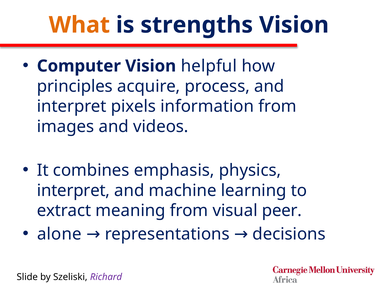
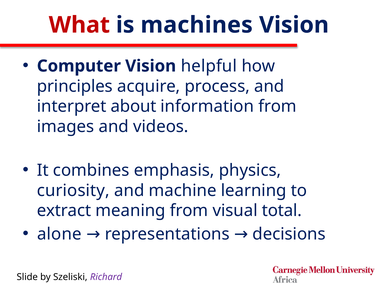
What colour: orange -> red
strengths: strengths -> machines
pixels: pixels -> about
interpret at (73, 190): interpret -> curiosity
peer: peer -> total
